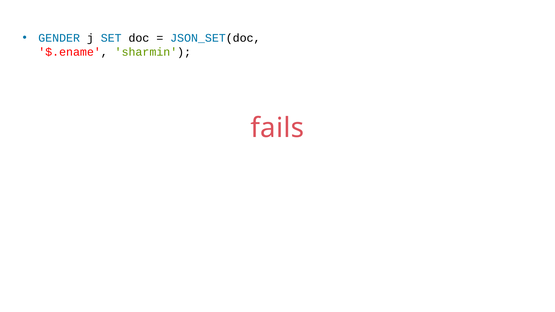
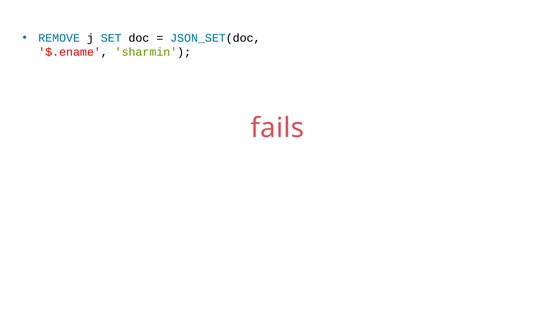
GENDER: GENDER -> REMOVE
